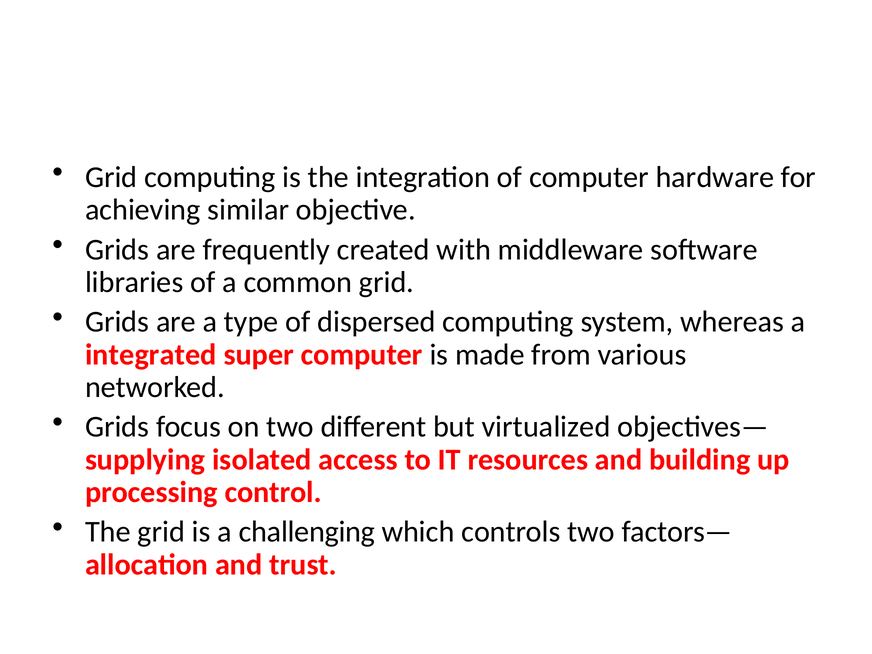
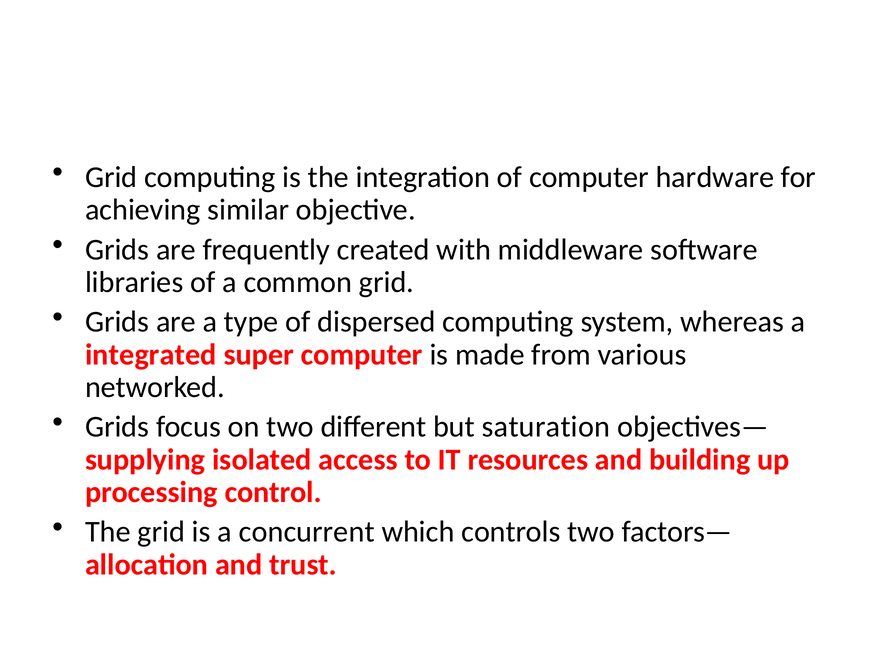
virtualized: virtualized -> saturation
challenging: challenging -> concurrent
